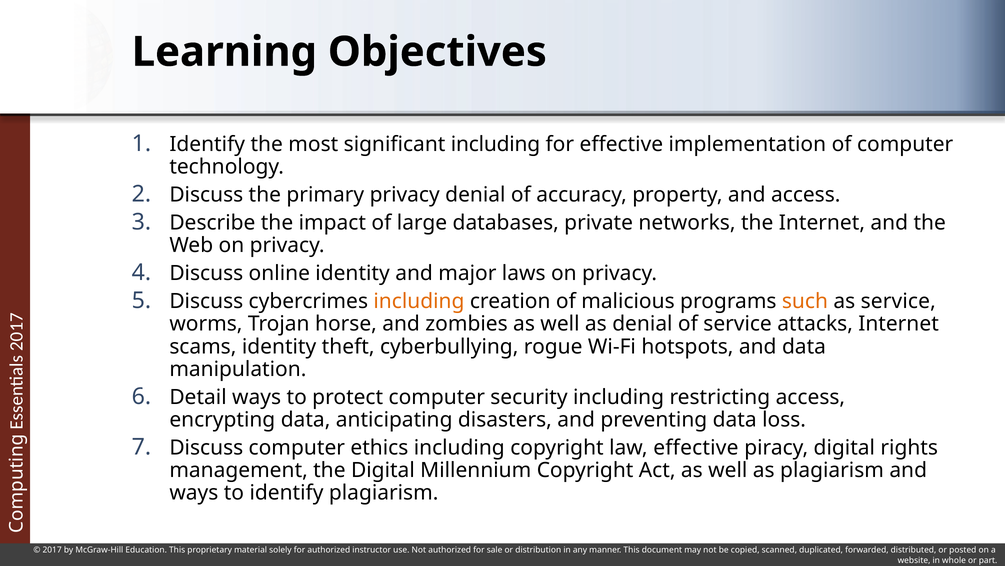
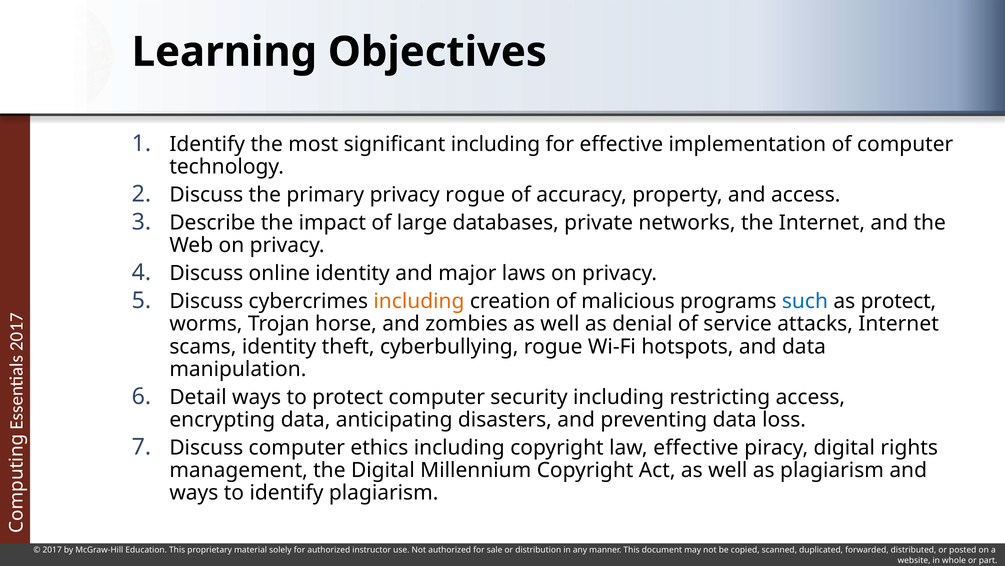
privacy denial: denial -> rogue
such colour: orange -> blue
as service: service -> protect
